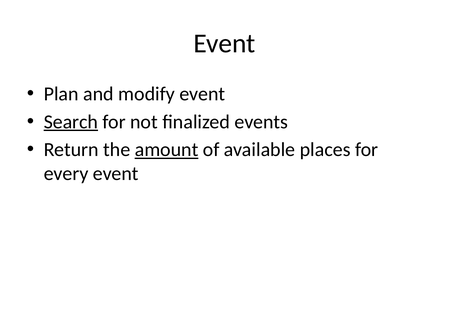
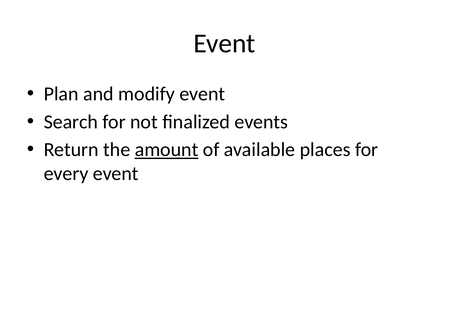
Search underline: present -> none
